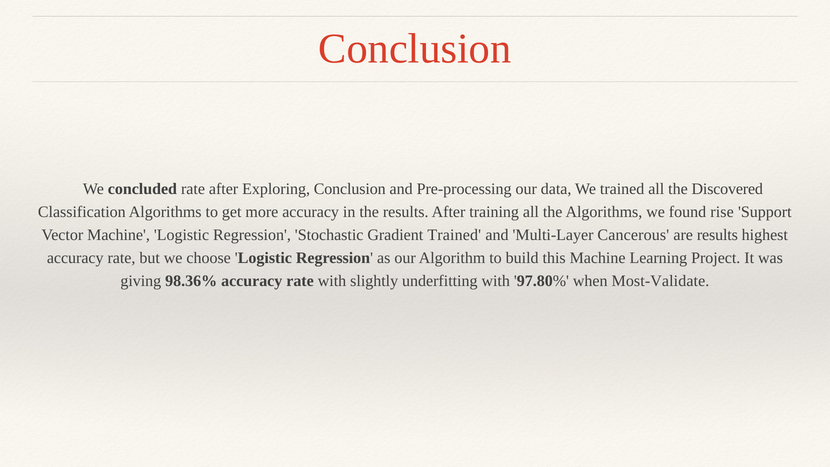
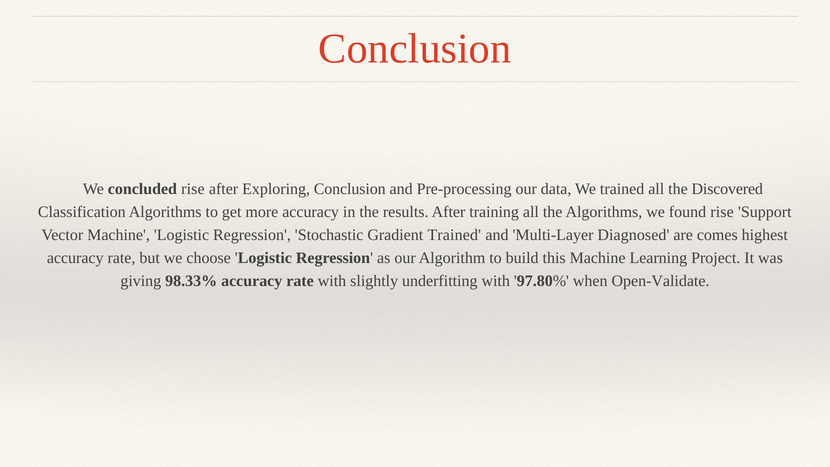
concluded rate: rate -> rise
Cancerous: Cancerous -> Diagnosed
are results: results -> comes
98.36%: 98.36% -> 98.33%
Most-Validate: Most-Validate -> Open-Validate
